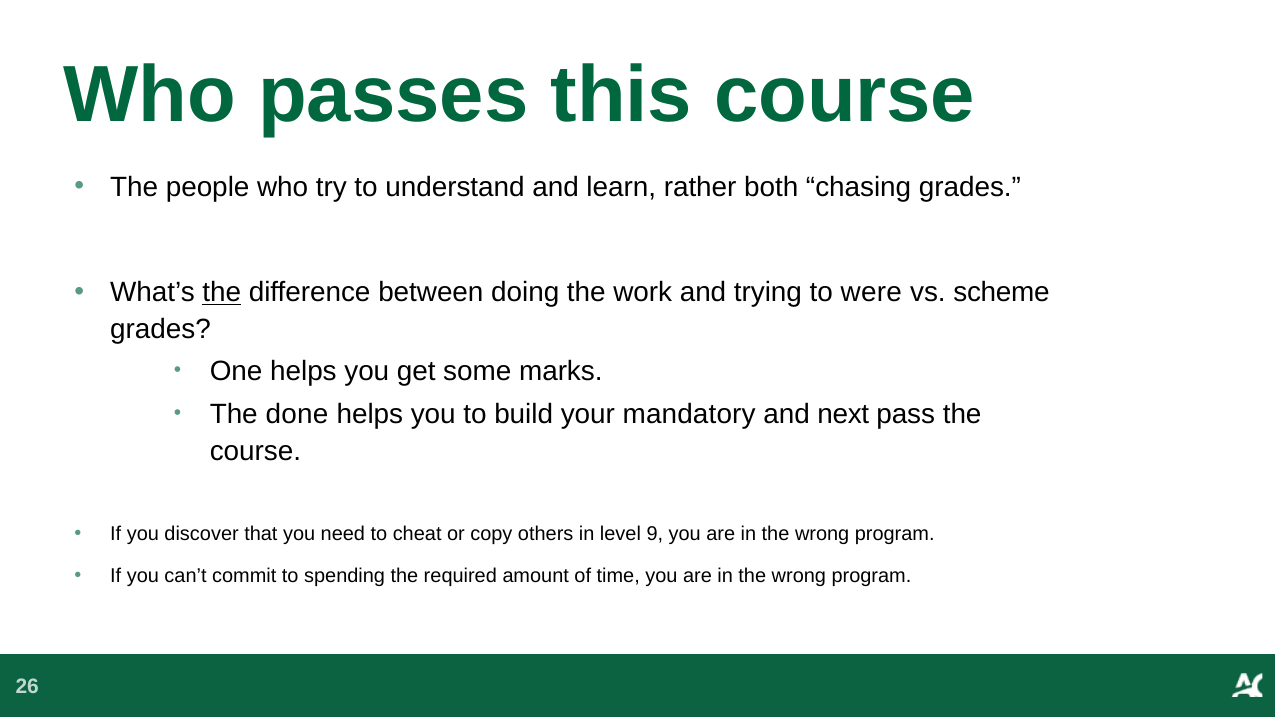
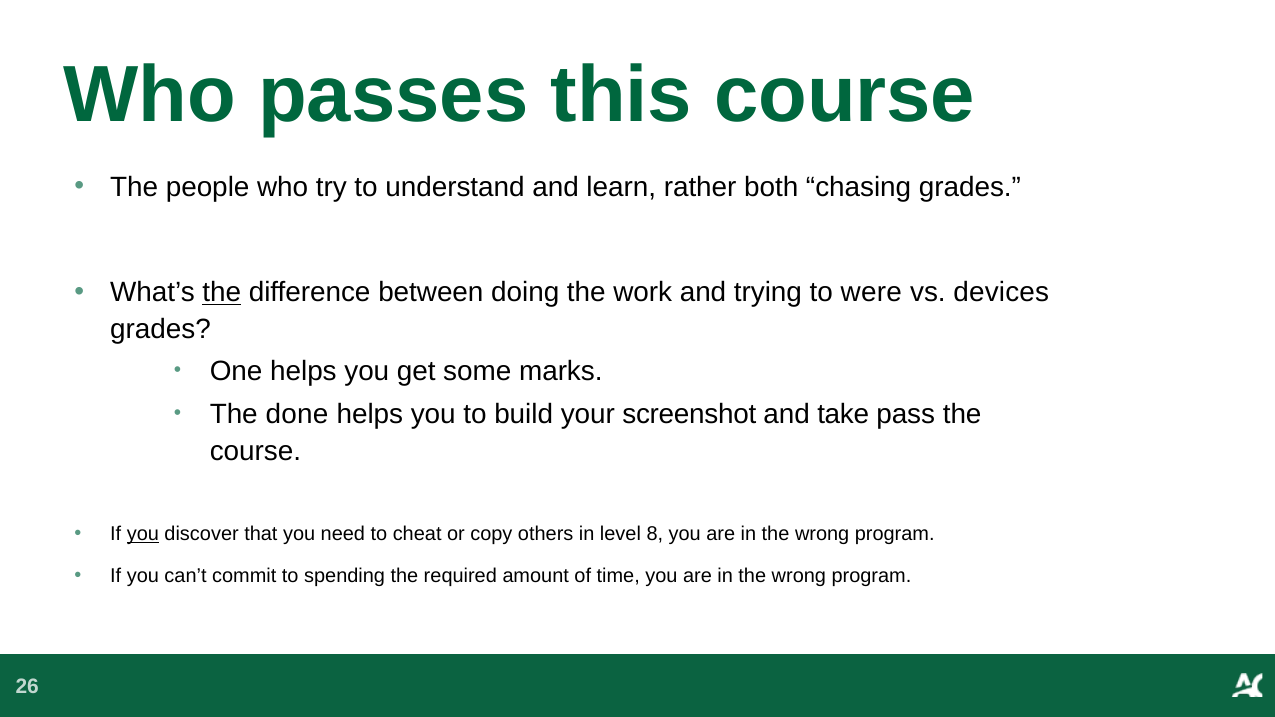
scheme: scheme -> devices
mandatory: mandatory -> screenshot
next: next -> take
you at (143, 534) underline: none -> present
9: 9 -> 8
